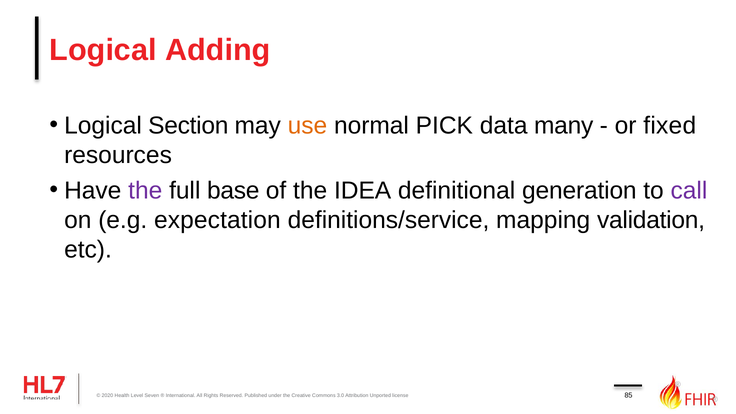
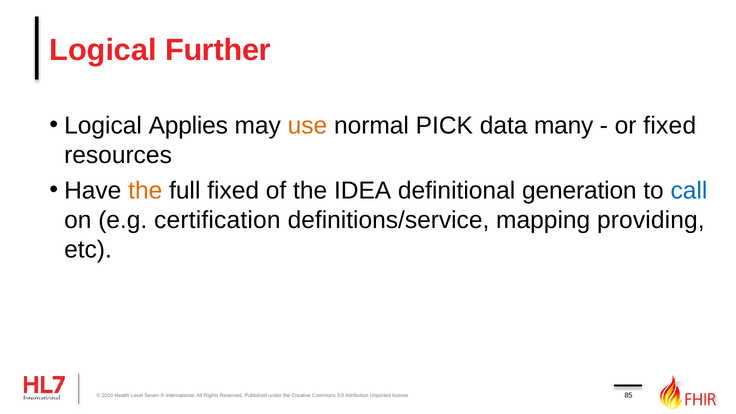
Adding: Adding -> Further
Section: Section -> Applies
the at (145, 191) colour: purple -> orange
full base: base -> fixed
call colour: purple -> blue
expectation: expectation -> certification
validation: validation -> providing
